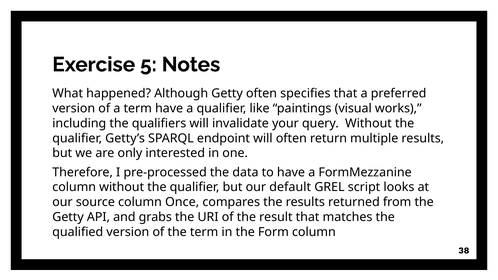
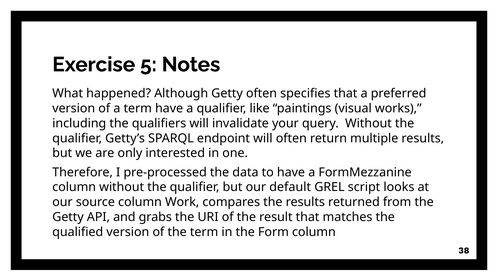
Once: Once -> Work
